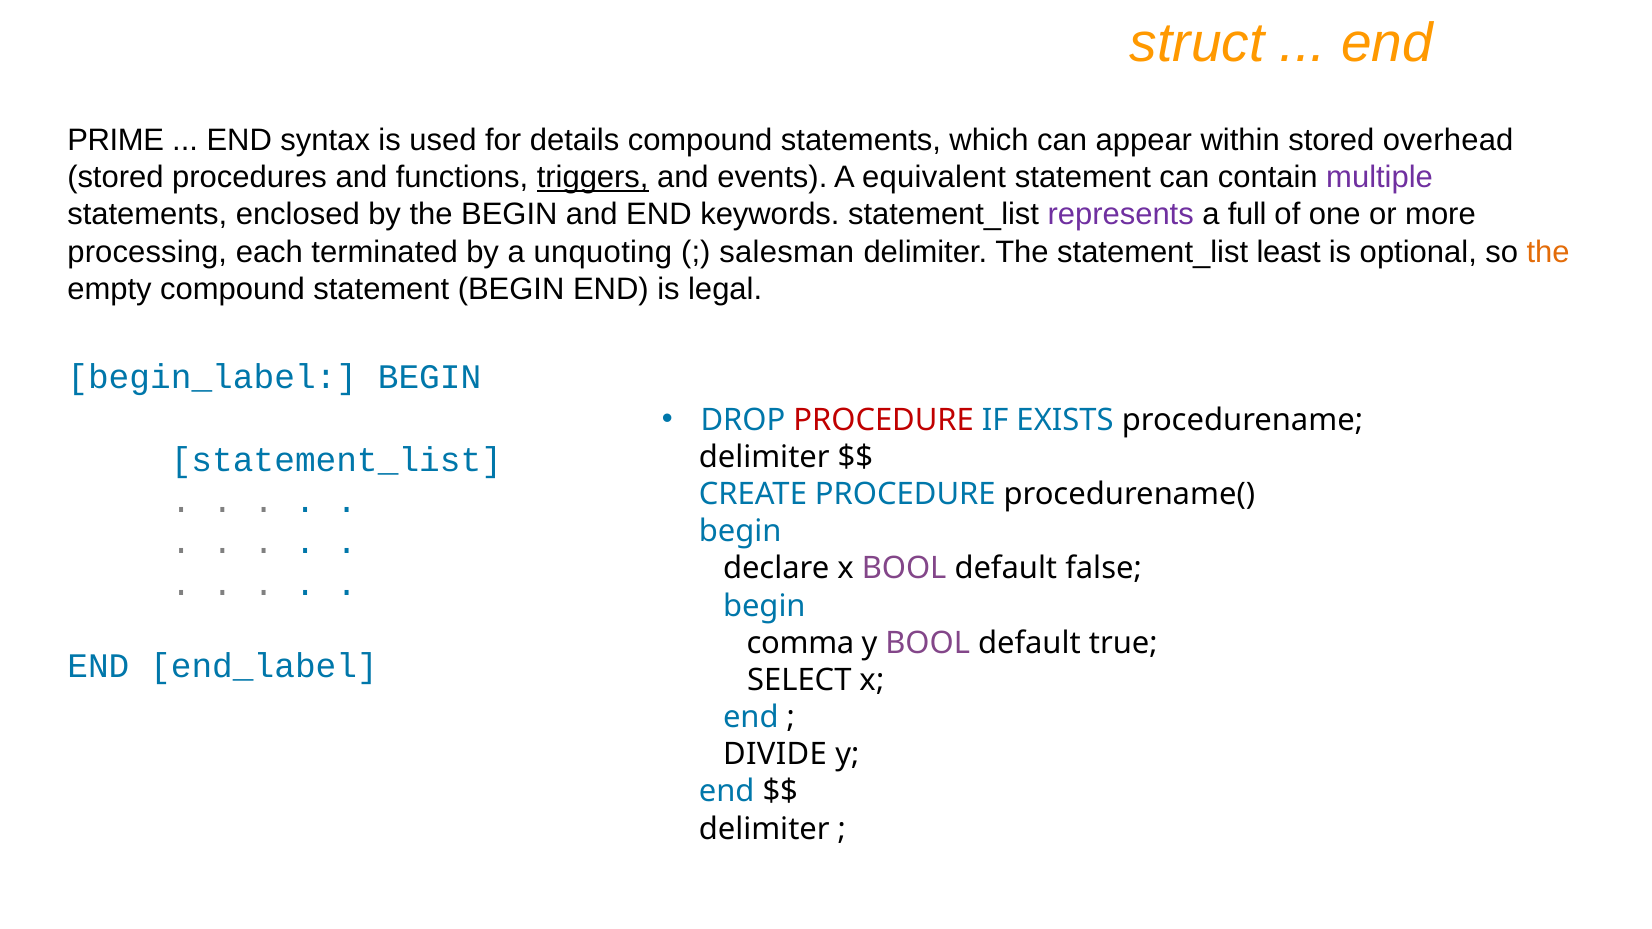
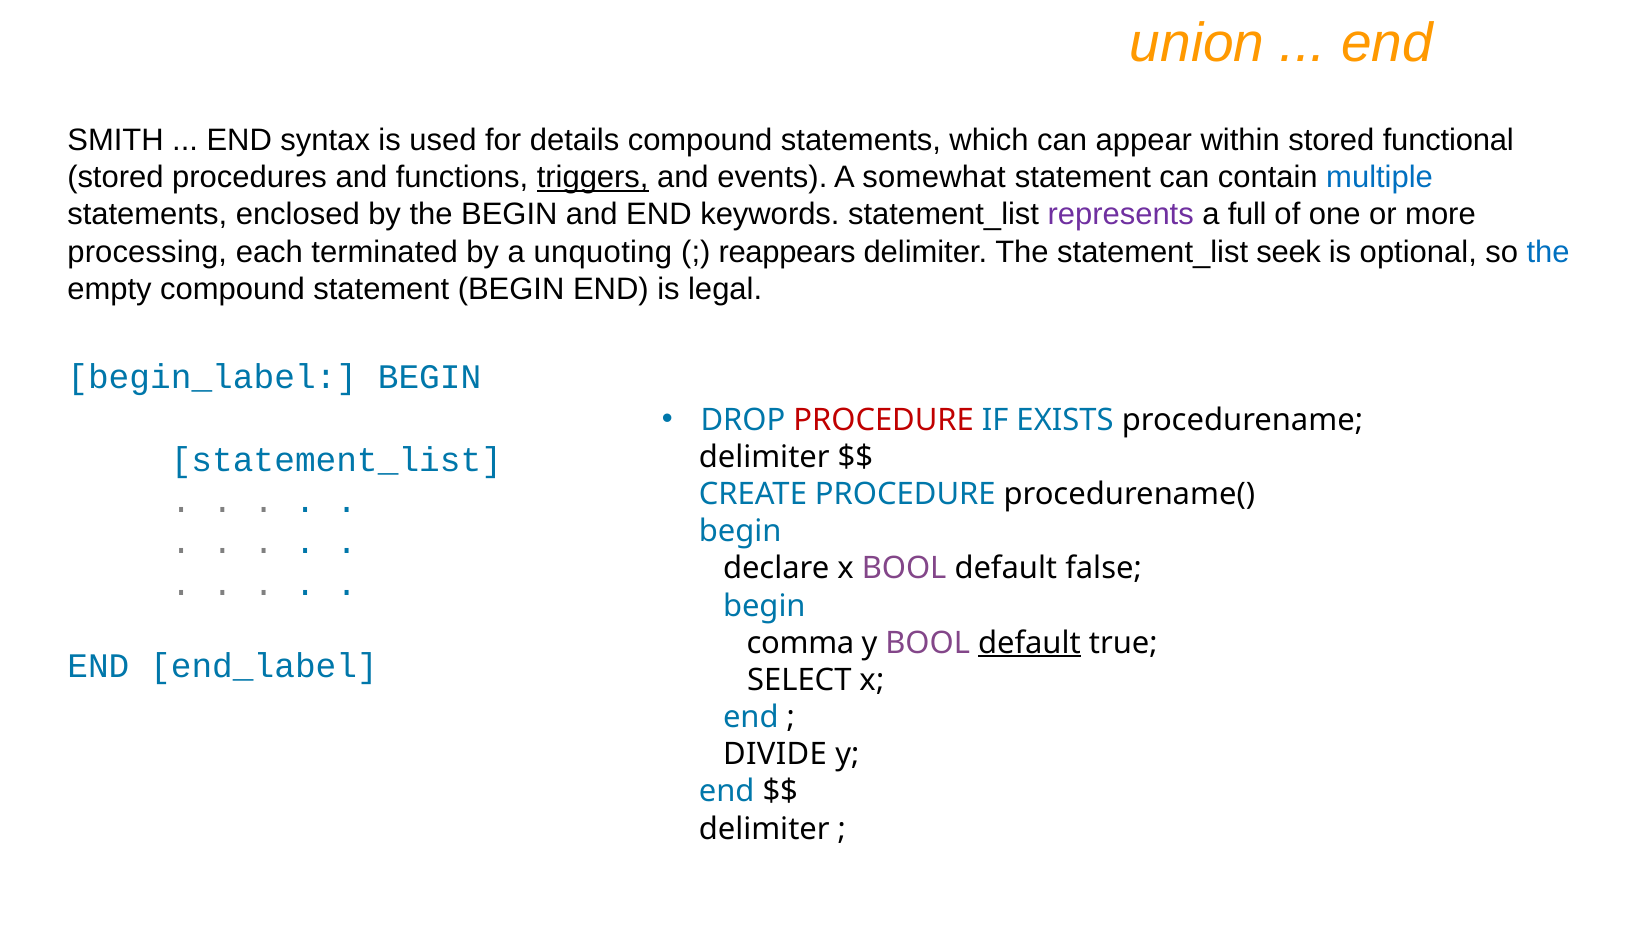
struct: struct -> union
PRIME: PRIME -> SMITH
overhead: overhead -> functional
equivalent: equivalent -> somewhat
multiple colour: purple -> blue
salesman: salesman -> reappears
least: least -> seek
the at (1548, 252) colour: orange -> blue
default at (1029, 643) underline: none -> present
